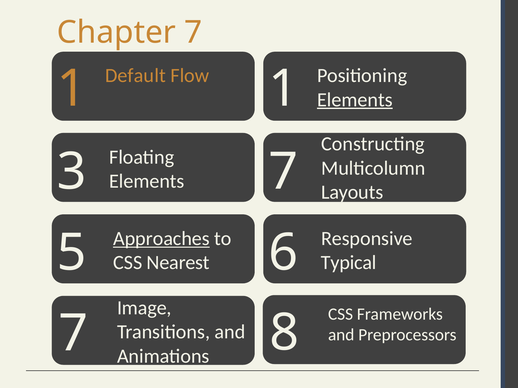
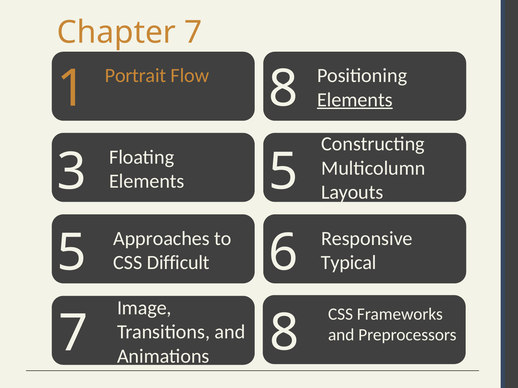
Default: Default -> Portrait
1 1: 1 -> 8
3 7: 7 -> 5
Approaches underline: present -> none
Nearest: Nearest -> Difficult
